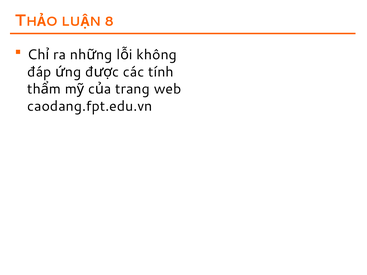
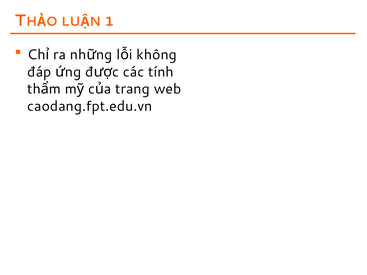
8: 8 -> 1
